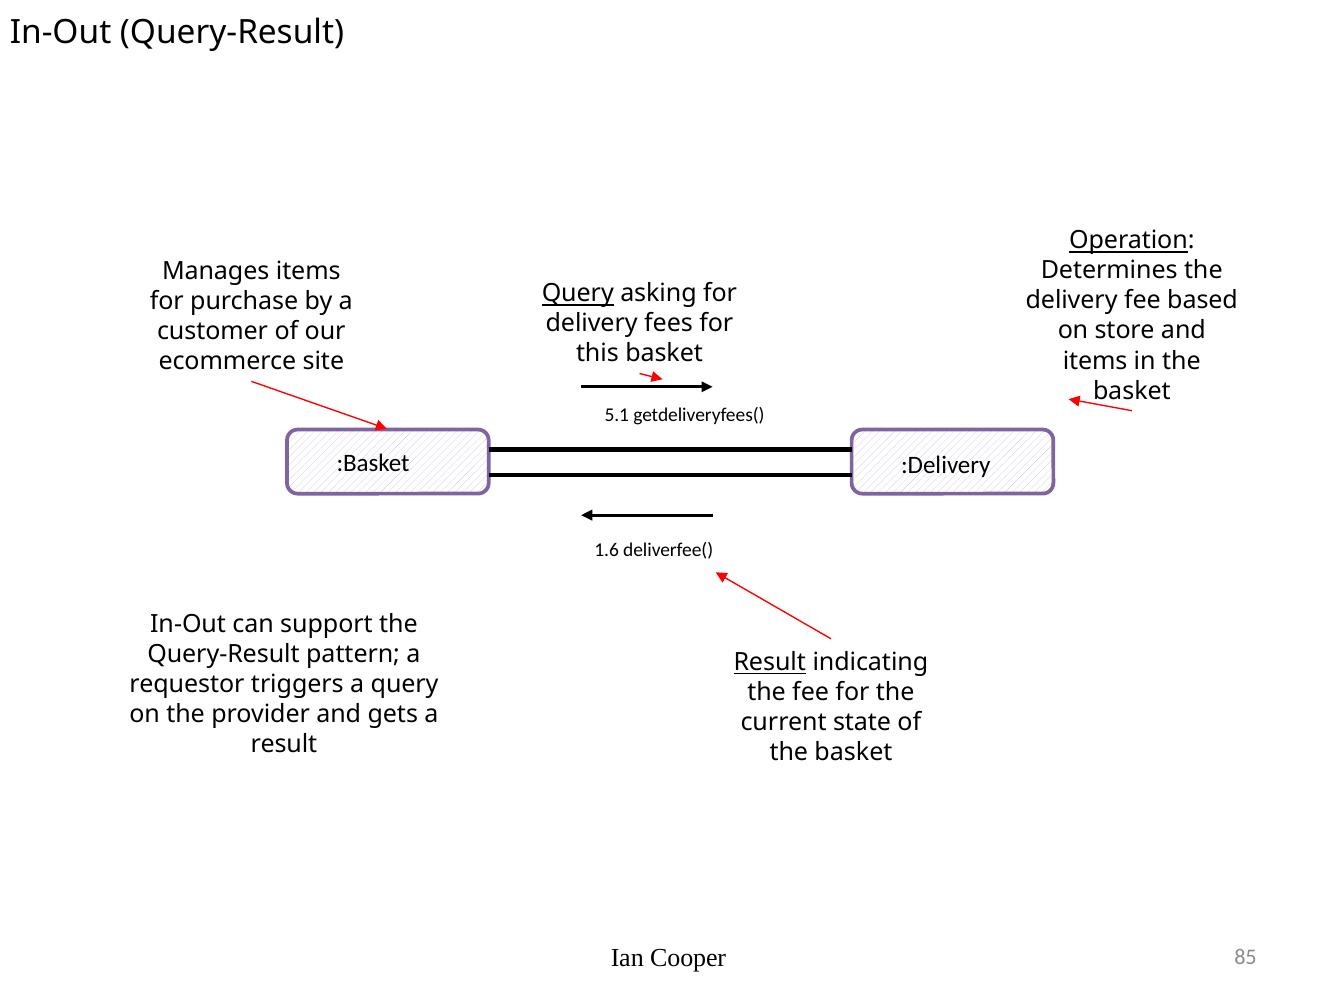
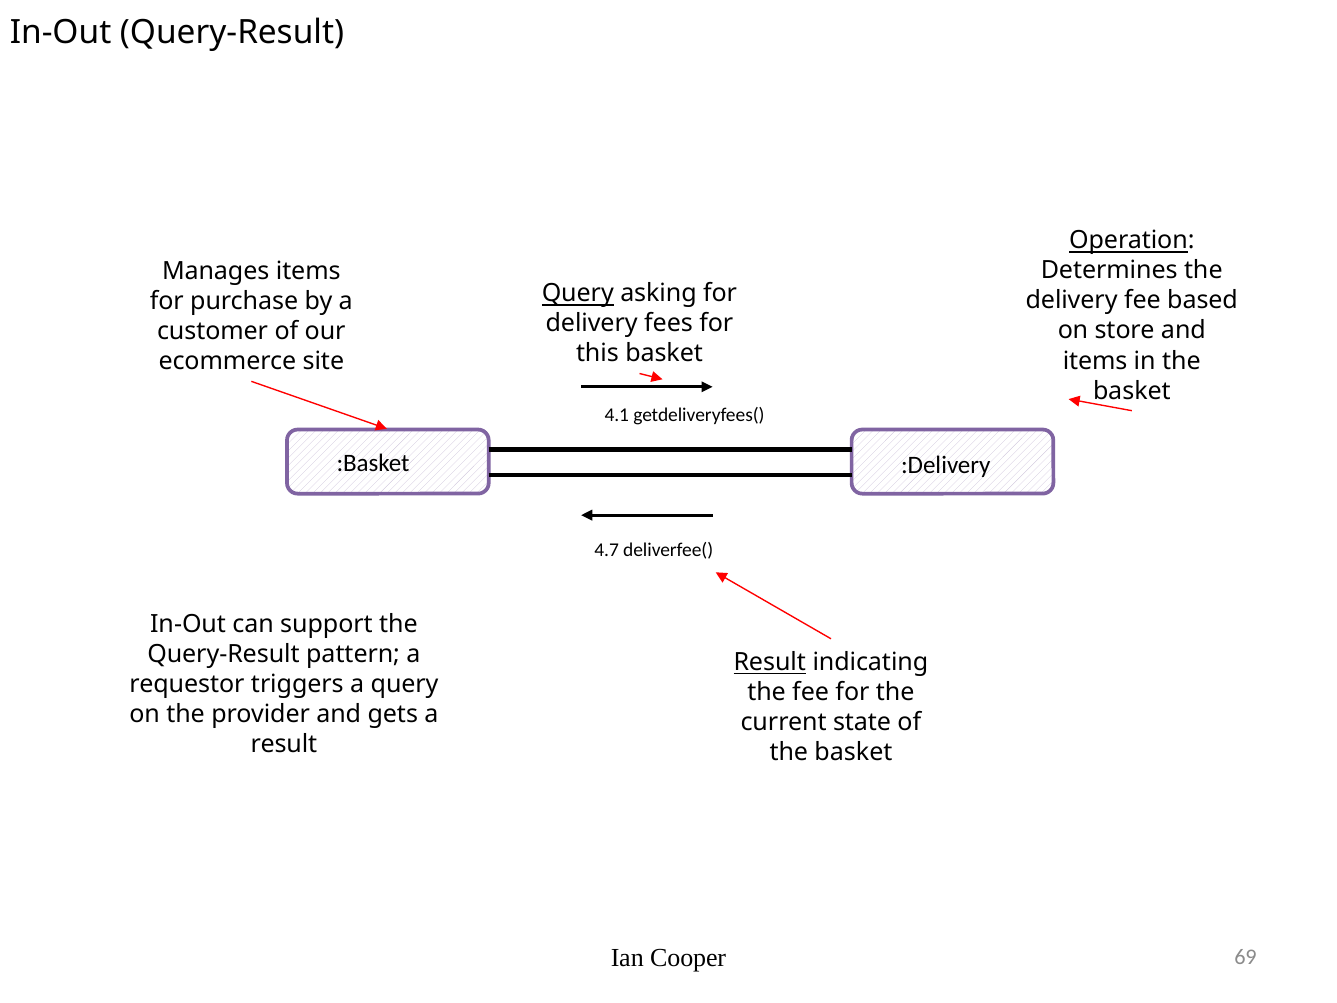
5.1: 5.1 -> 4.1
1.6: 1.6 -> 4.7
85: 85 -> 69
